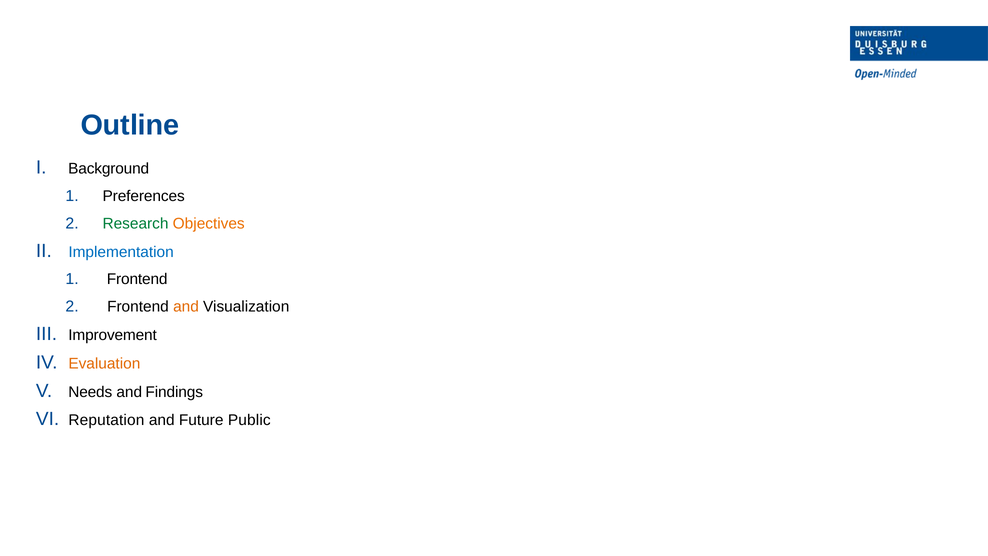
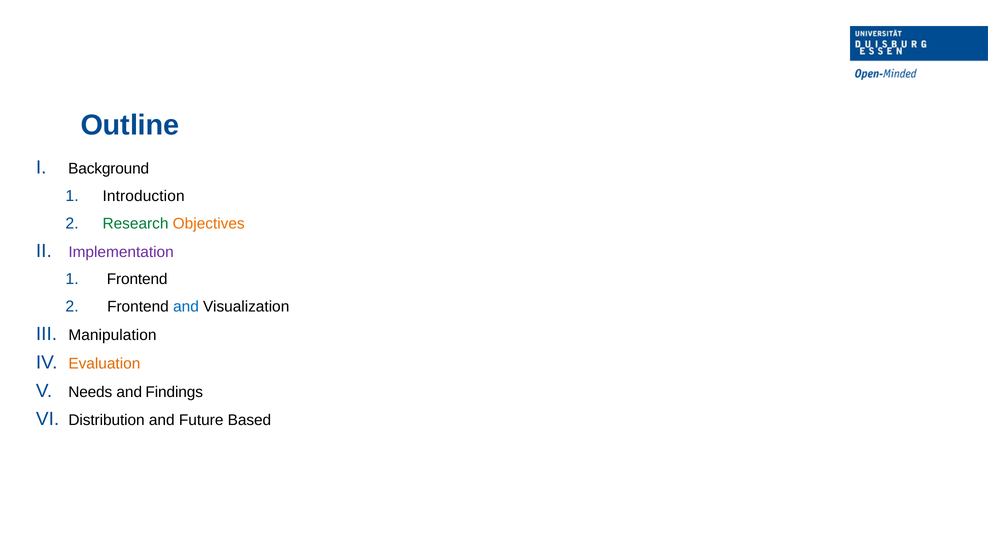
Preferences: Preferences -> Introduction
Implementation colour: blue -> purple
and at (186, 307) colour: orange -> blue
Improvement: Improvement -> Manipulation
Reputation: Reputation -> Distribution
Public: Public -> Based
